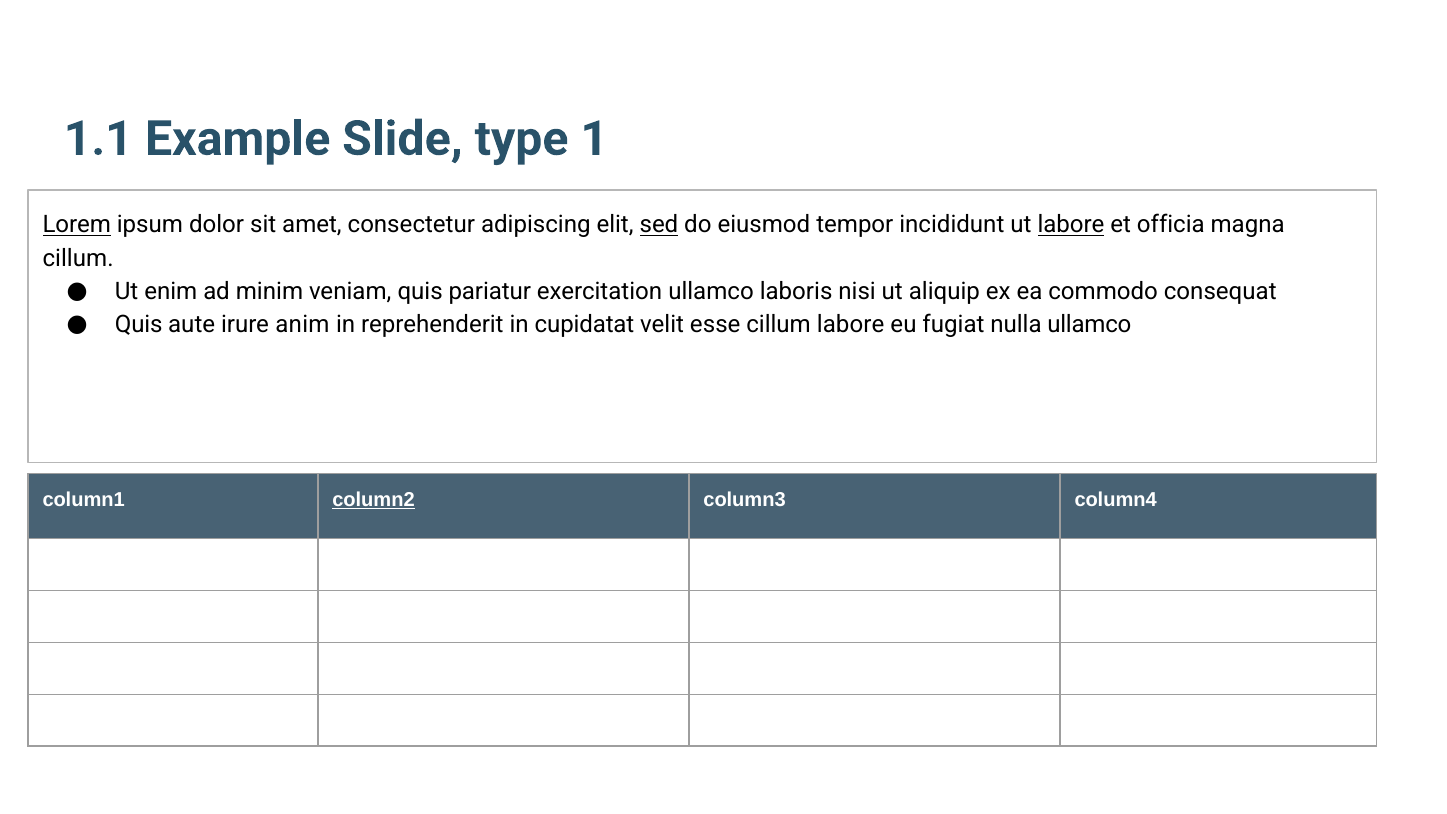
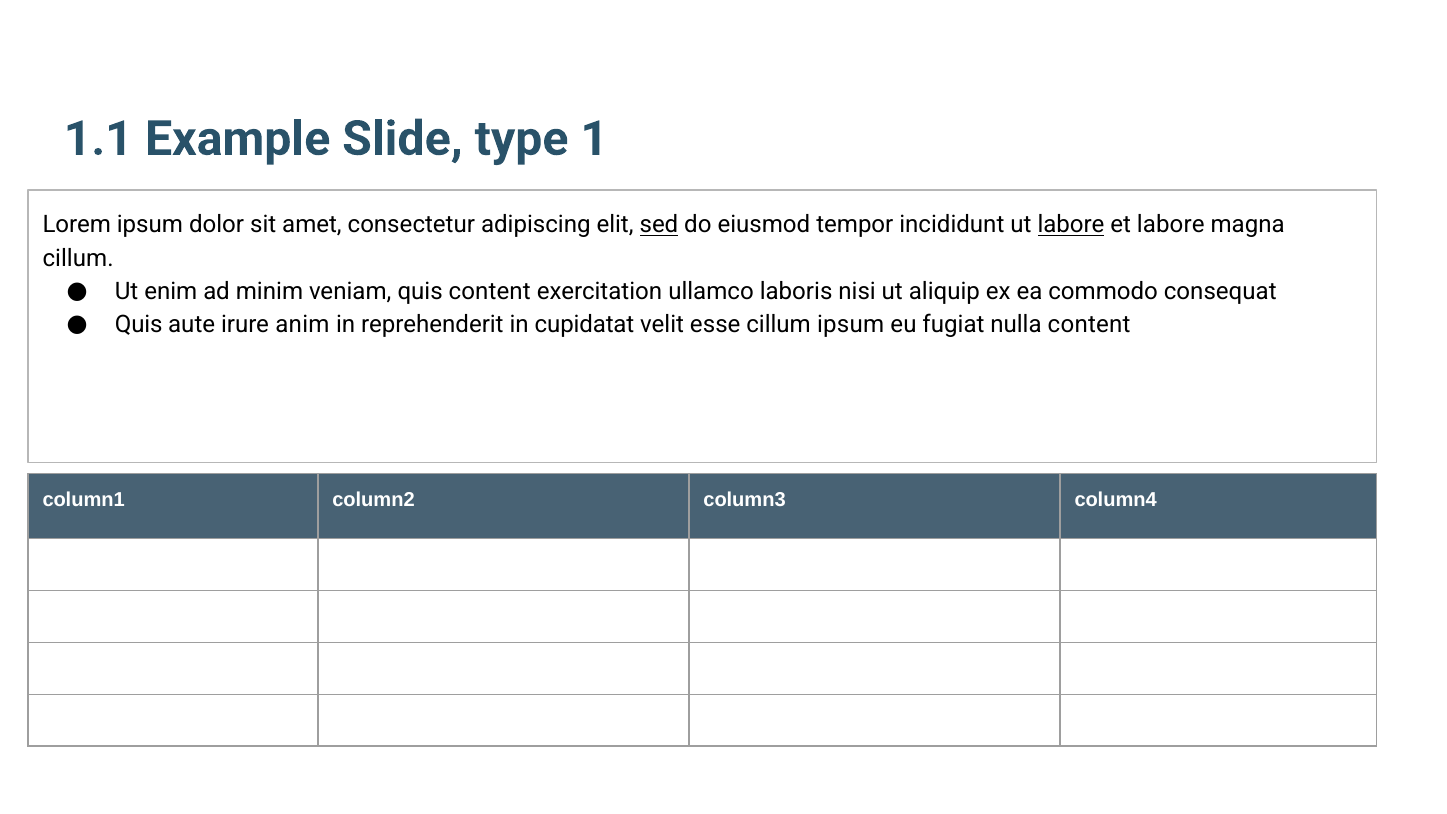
Lorem underline: present -> none
et officia: officia -> labore
quis pariatur: pariatur -> content
cillum labore: labore -> ipsum
nulla ullamco: ullamco -> content
column2 underline: present -> none
